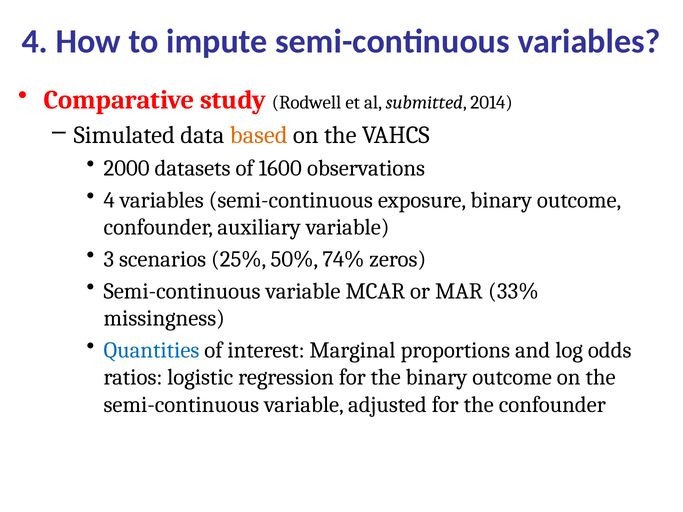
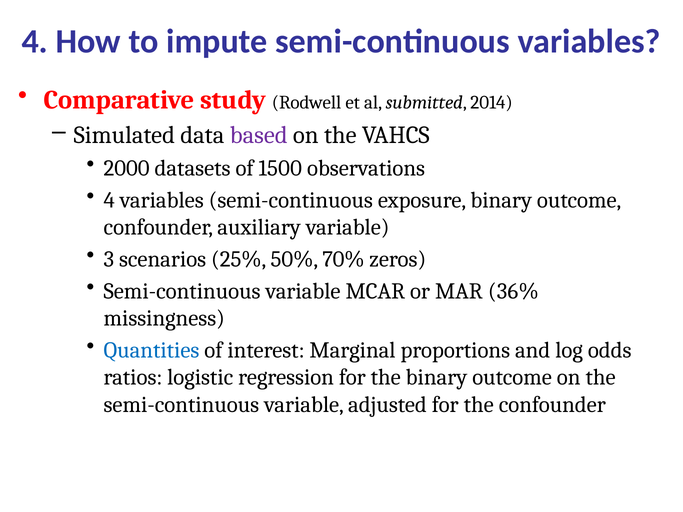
based colour: orange -> purple
1600: 1600 -> 1500
74%: 74% -> 70%
33%: 33% -> 36%
